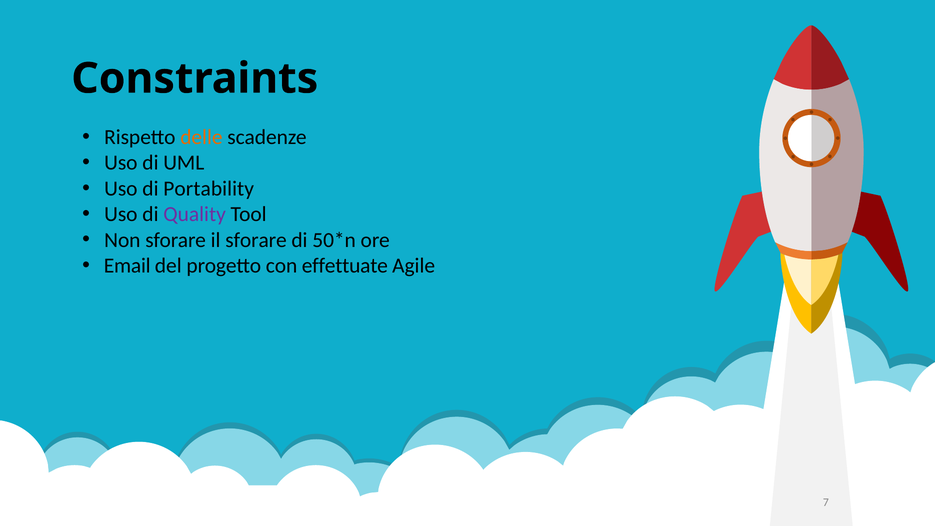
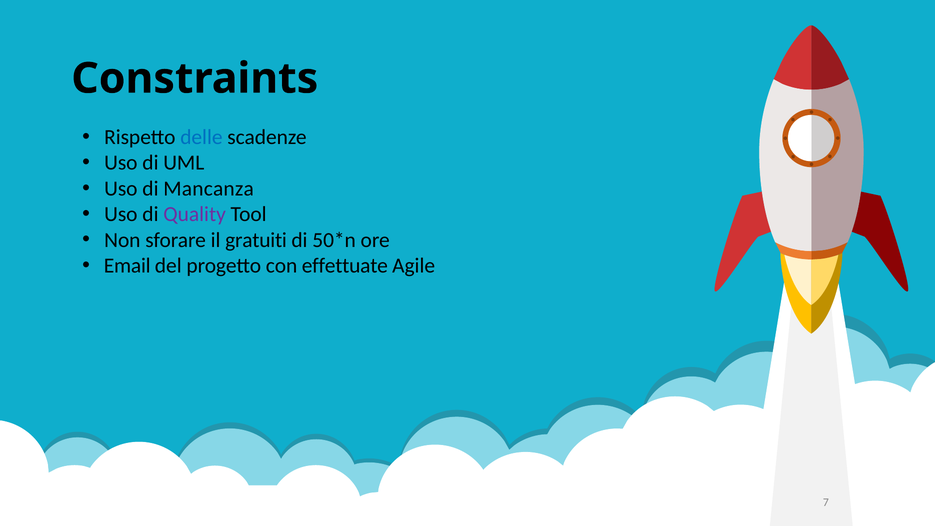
delle colour: orange -> blue
Portability: Portability -> Mancanza
il sforare: sforare -> gratuiti
